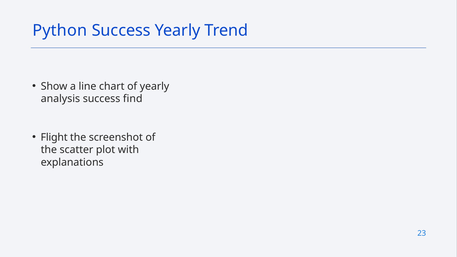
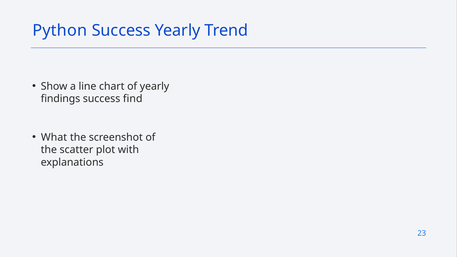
analysis: analysis -> findings
Flight: Flight -> What
